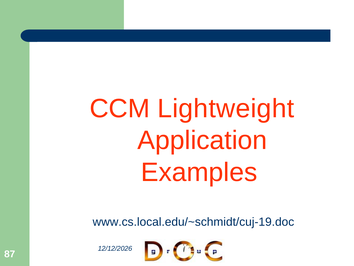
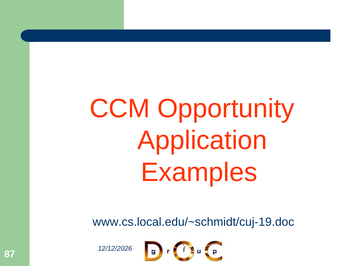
Lightweight: Lightweight -> Opportunity
